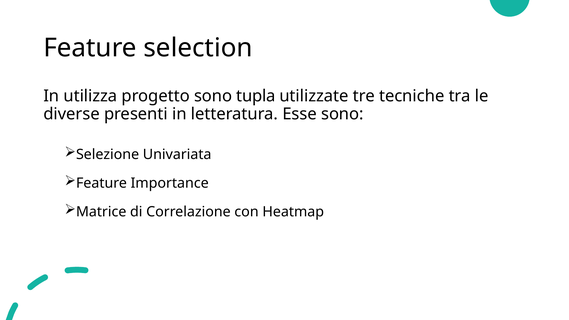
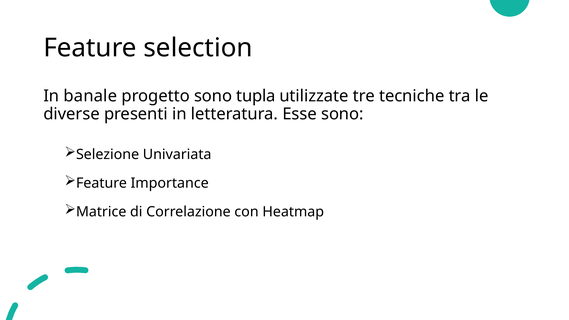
utilizza: utilizza -> banale
